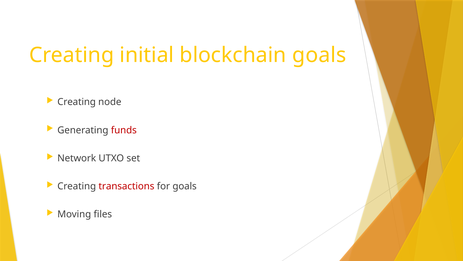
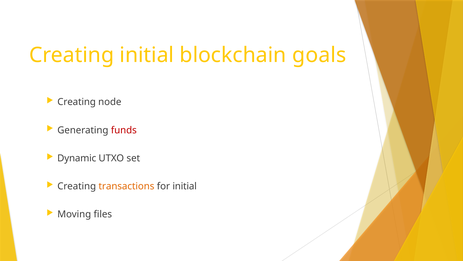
Network: Network -> Dynamic
transactions colour: red -> orange
for goals: goals -> initial
